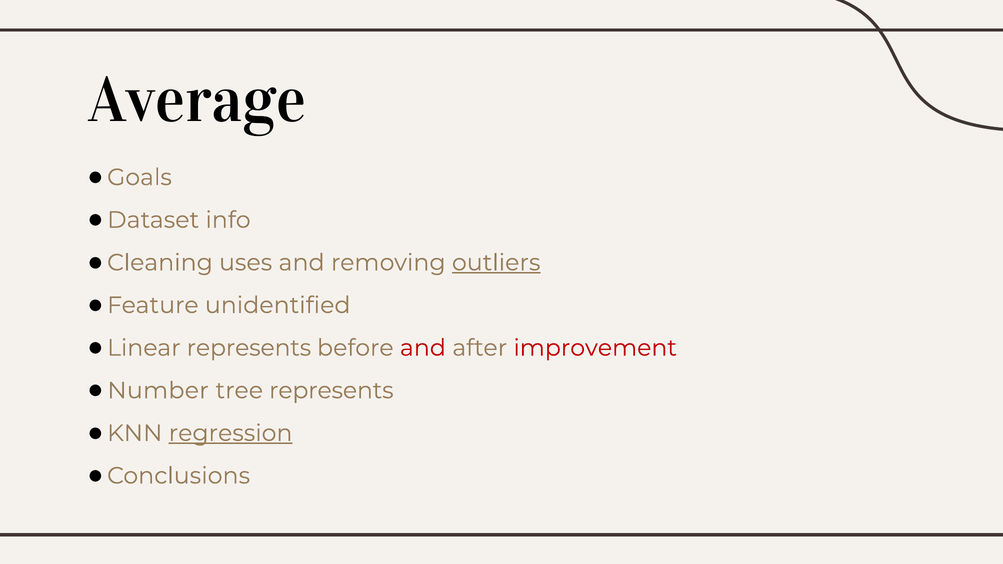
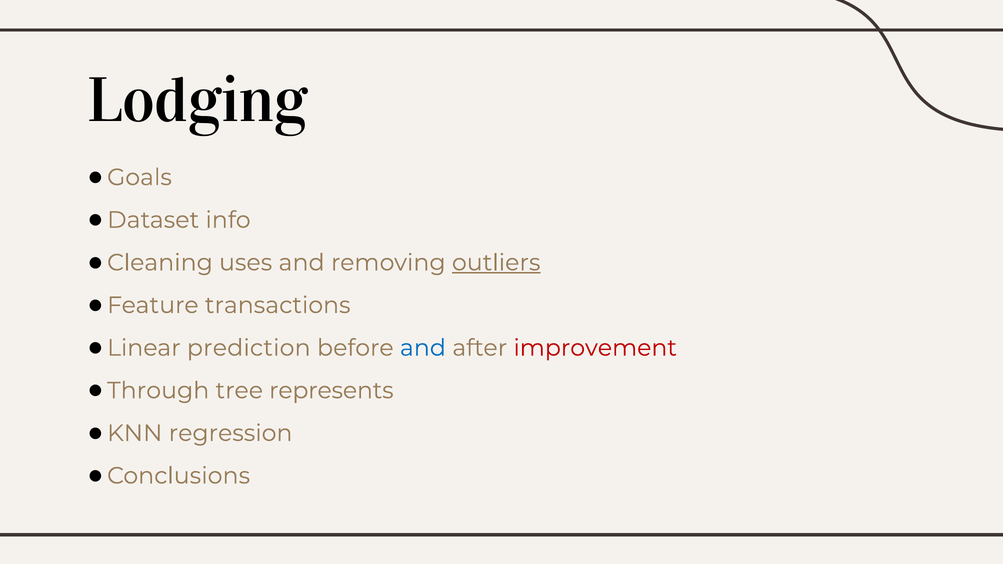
Average: Average -> Lodging
unidentified: unidentified -> transactions
Linear represents: represents -> prediction
and at (423, 348) colour: red -> blue
Number: Number -> Through
regression underline: present -> none
